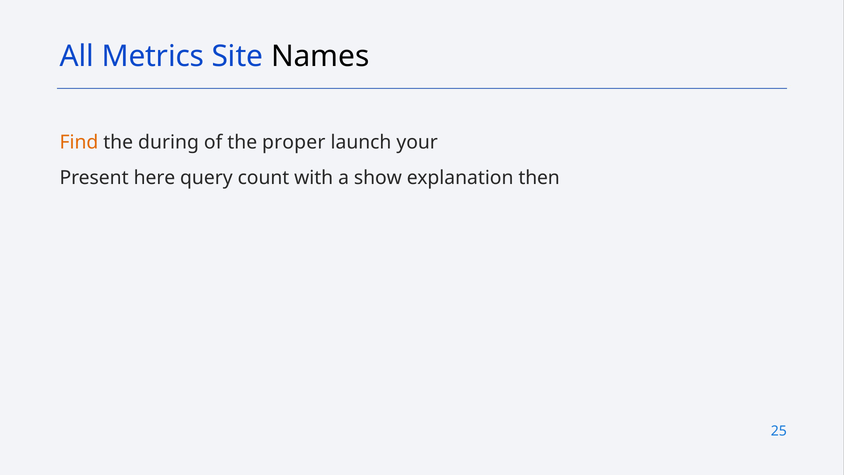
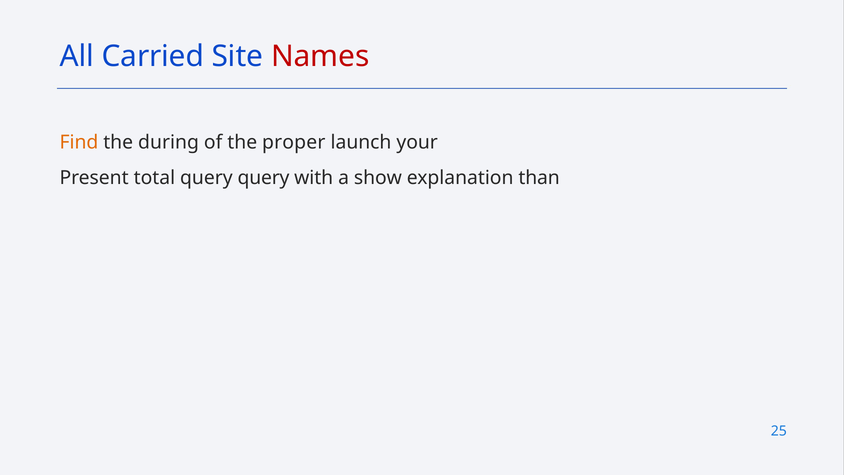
Metrics: Metrics -> Carried
Names colour: black -> red
here: here -> total
query count: count -> query
then: then -> than
